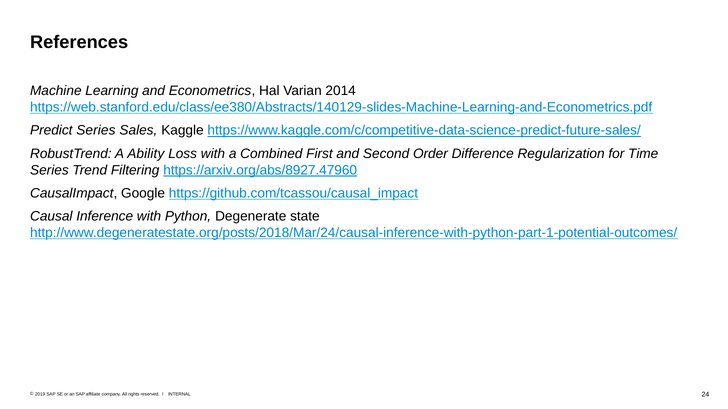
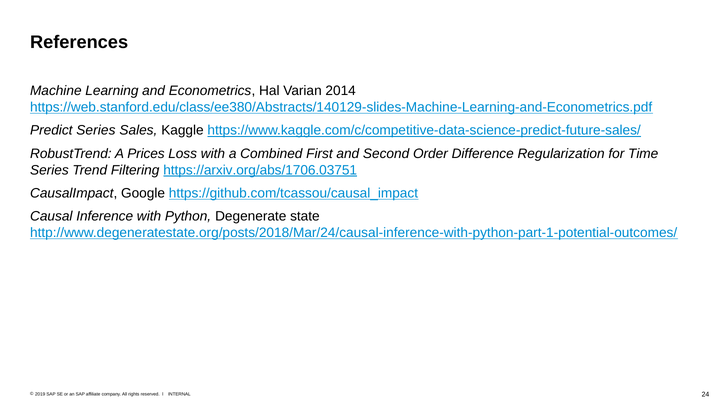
Ability: Ability -> Prices
https://arxiv.org/abs/8927.47960: https://arxiv.org/abs/8927.47960 -> https://arxiv.org/abs/1706.03751
